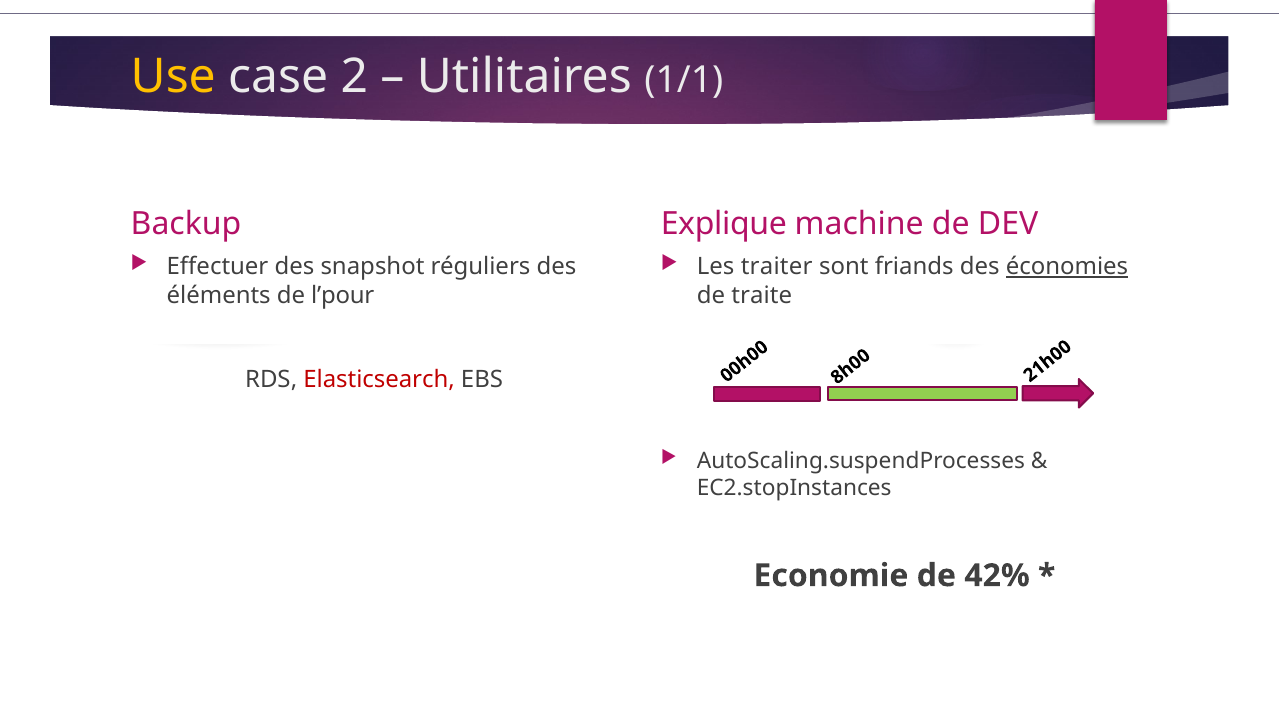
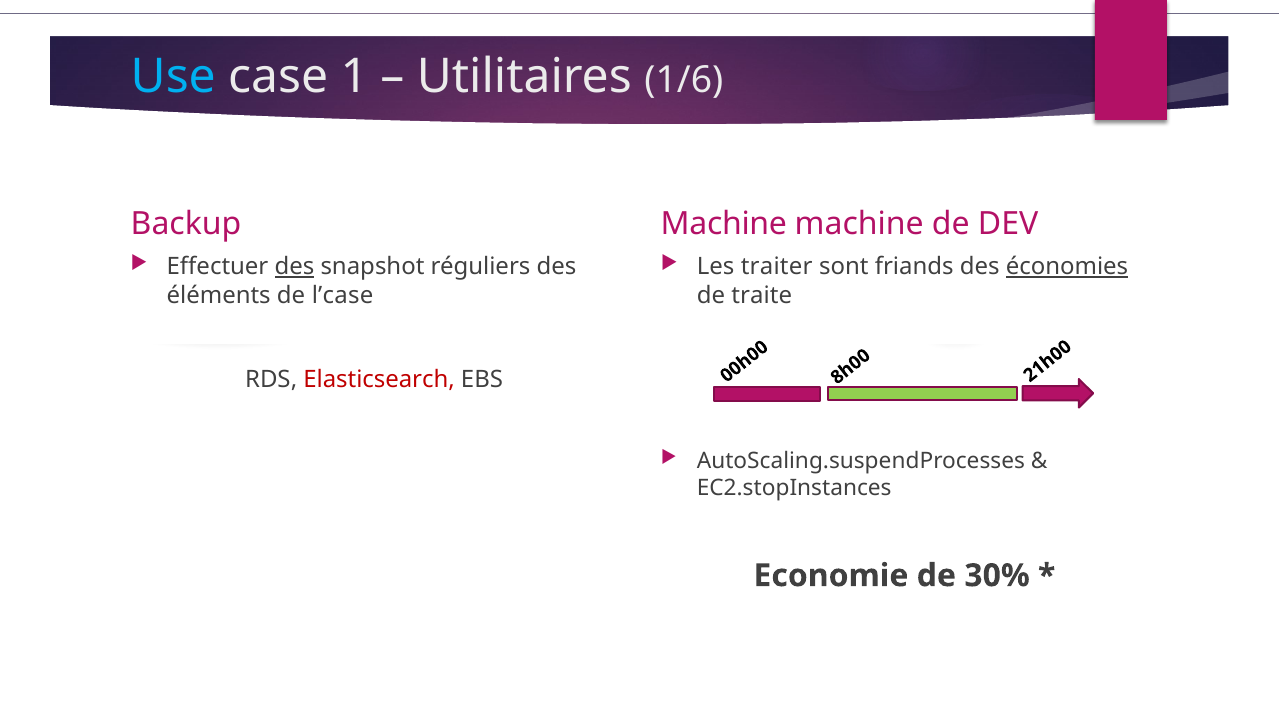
Use colour: yellow -> light blue
case 2: 2 -> 1
1/1: 1/1 -> 1/6
Backup Explique: Explique -> Machine
des at (295, 267) underline: none -> present
l’pour: l’pour -> l’case
42%: 42% -> 30%
